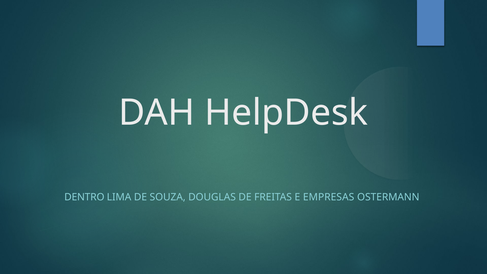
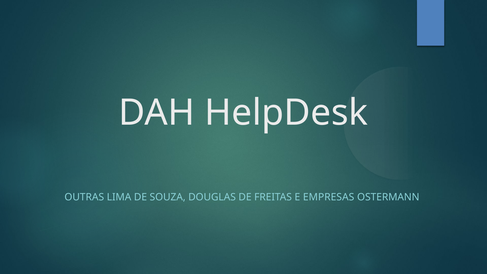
DENTRO: DENTRO -> OUTRAS
